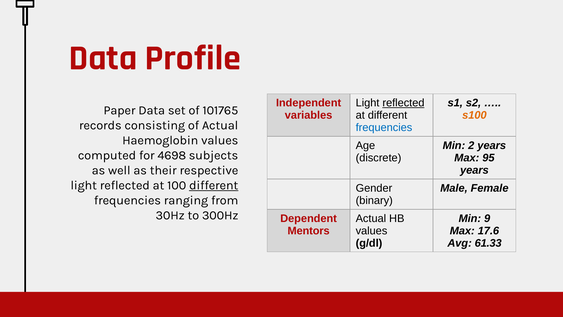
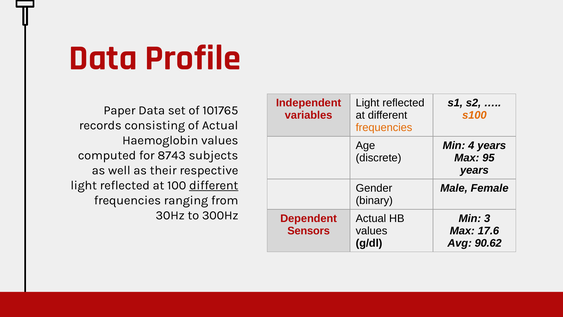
reflected at (403, 103) underline: present -> none
frequencies at (384, 127) colour: blue -> orange
2: 2 -> 4
4698: 4698 -> 8743
9: 9 -> 3
Mentors: Mentors -> Sensors
61.33: 61.33 -> 90.62
